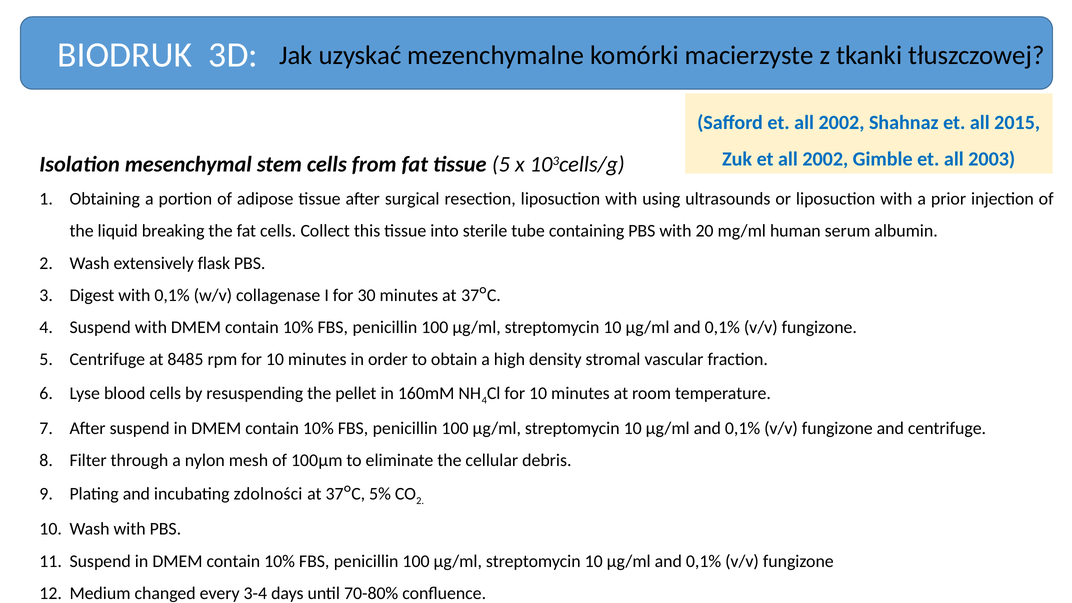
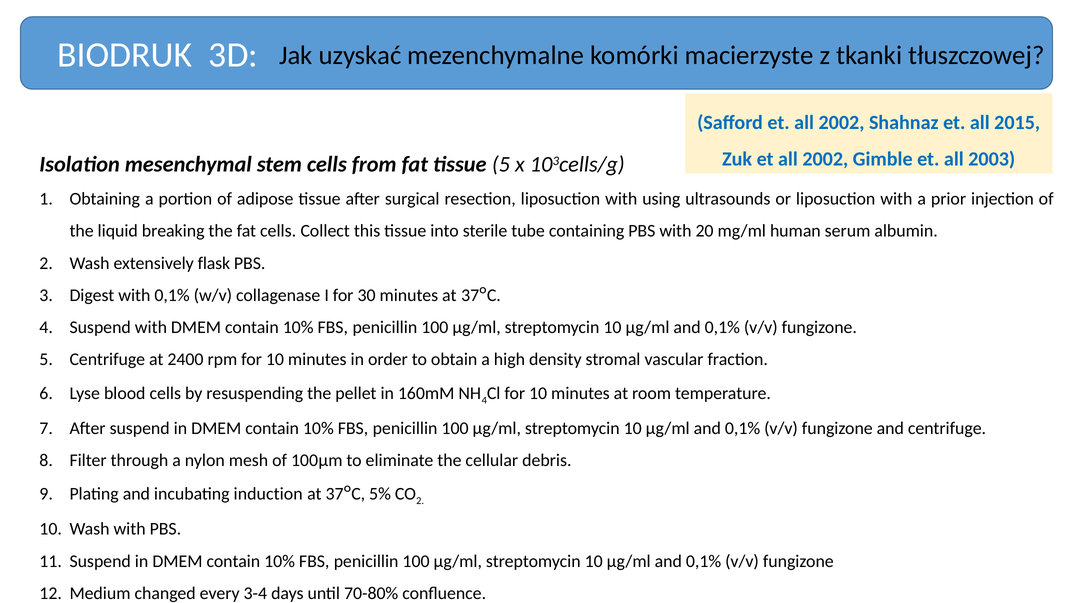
8485: 8485 -> 2400
zdolności: zdolności -> induction
